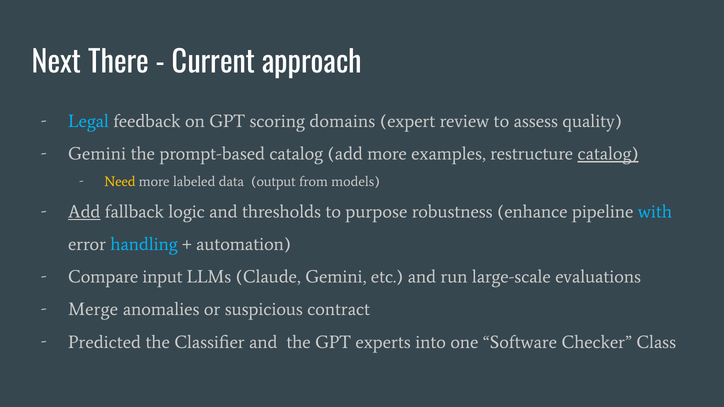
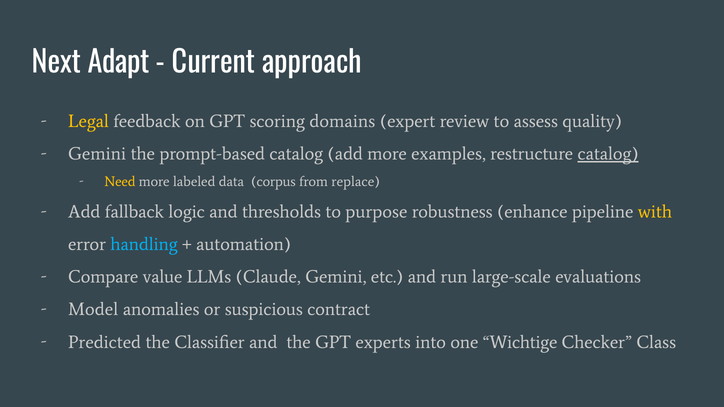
There: There -> Adapt
Legal colour: light blue -> yellow
output: output -> corpus
models: models -> replace
Add at (84, 212) underline: present -> none
with colour: light blue -> yellow
input: input -> value
Merge: Merge -> Model
Software: Software -> Wichtige
